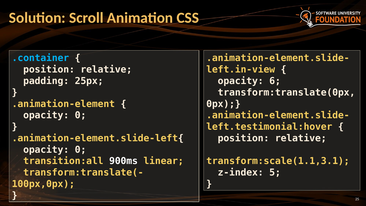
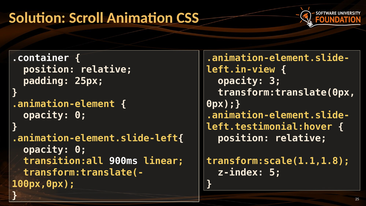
.container colour: light blue -> white
6: 6 -> 3
transform:scale(1.1,3.1: transform:scale(1.1,3.1 -> transform:scale(1.1,1.8
